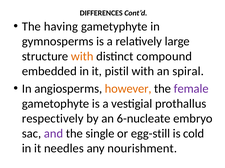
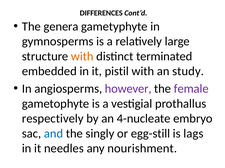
having: having -> genera
compound: compound -> terminated
spiral: spiral -> study
however colour: orange -> purple
6-nucleate: 6-nucleate -> 4-nucleate
and colour: purple -> blue
single: single -> singly
cold: cold -> lags
